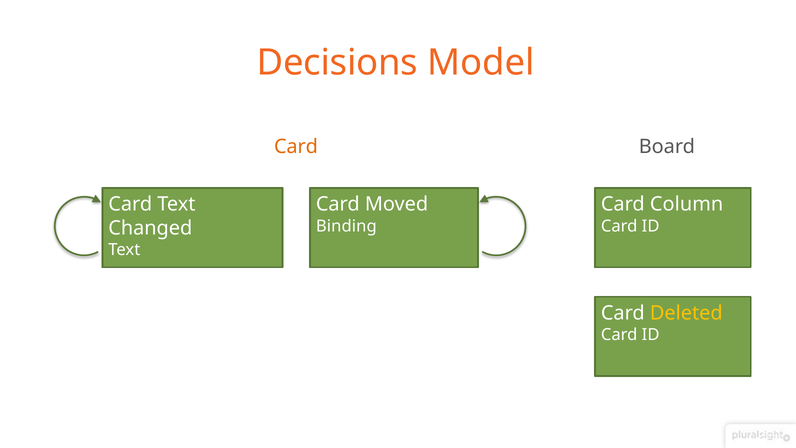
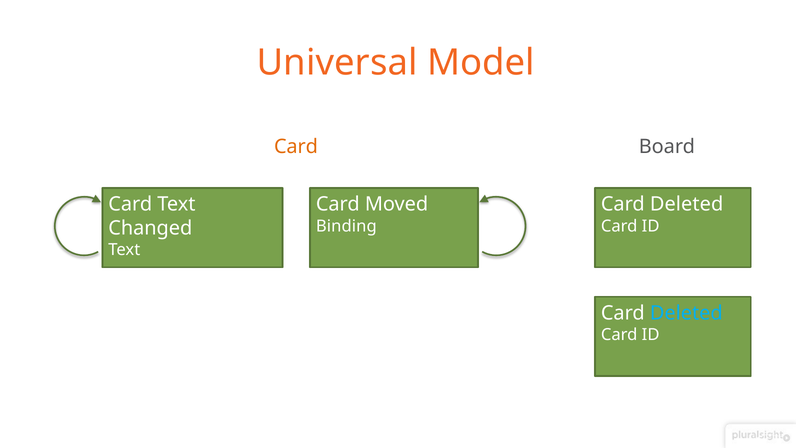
Decisions: Decisions -> Universal
Column at (687, 204): Column -> Deleted
Deleted at (686, 313) colour: yellow -> light blue
